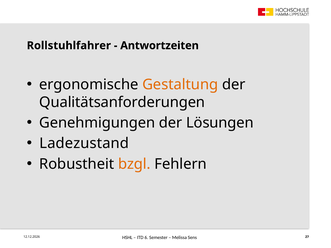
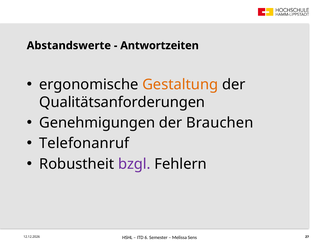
Rollstuhlfahrer: Rollstuhlfahrer -> Abstandswerte
Lösungen: Lösungen -> Brauchen
Ladezustand: Ladezustand -> Telefonanruf
bzgl colour: orange -> purple
